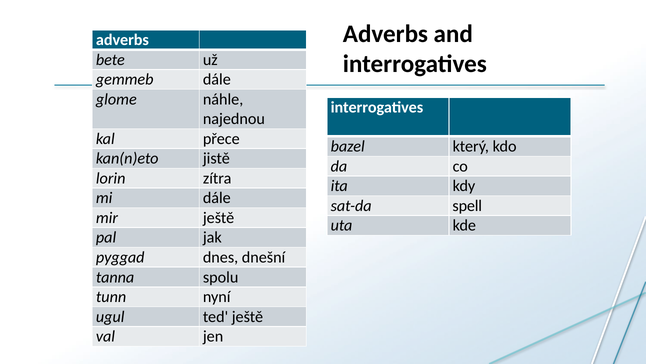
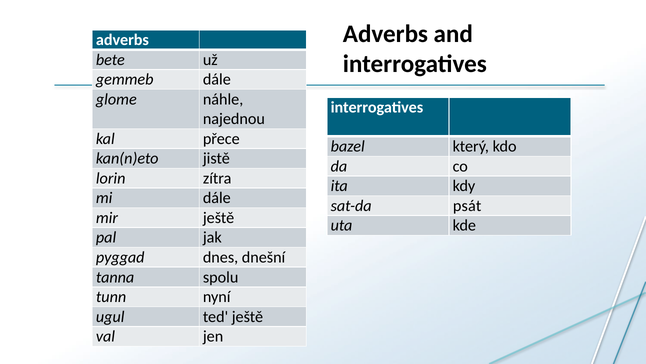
spell: spell -> psát
